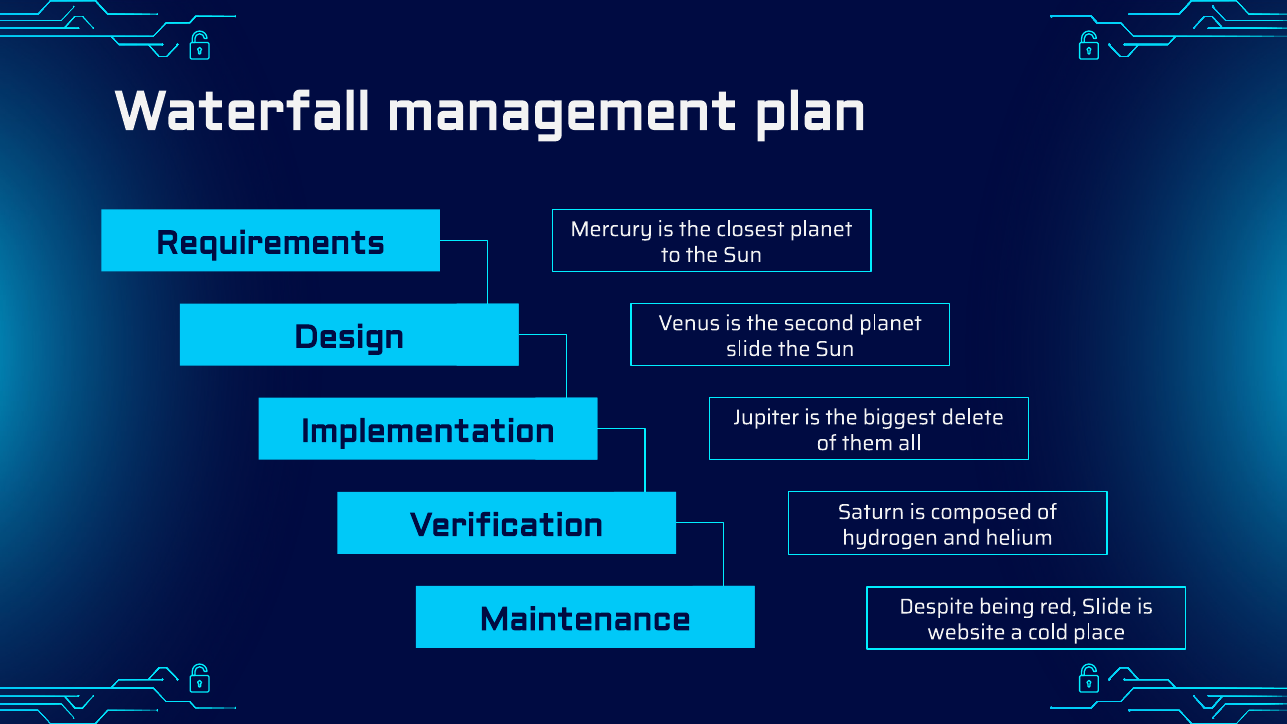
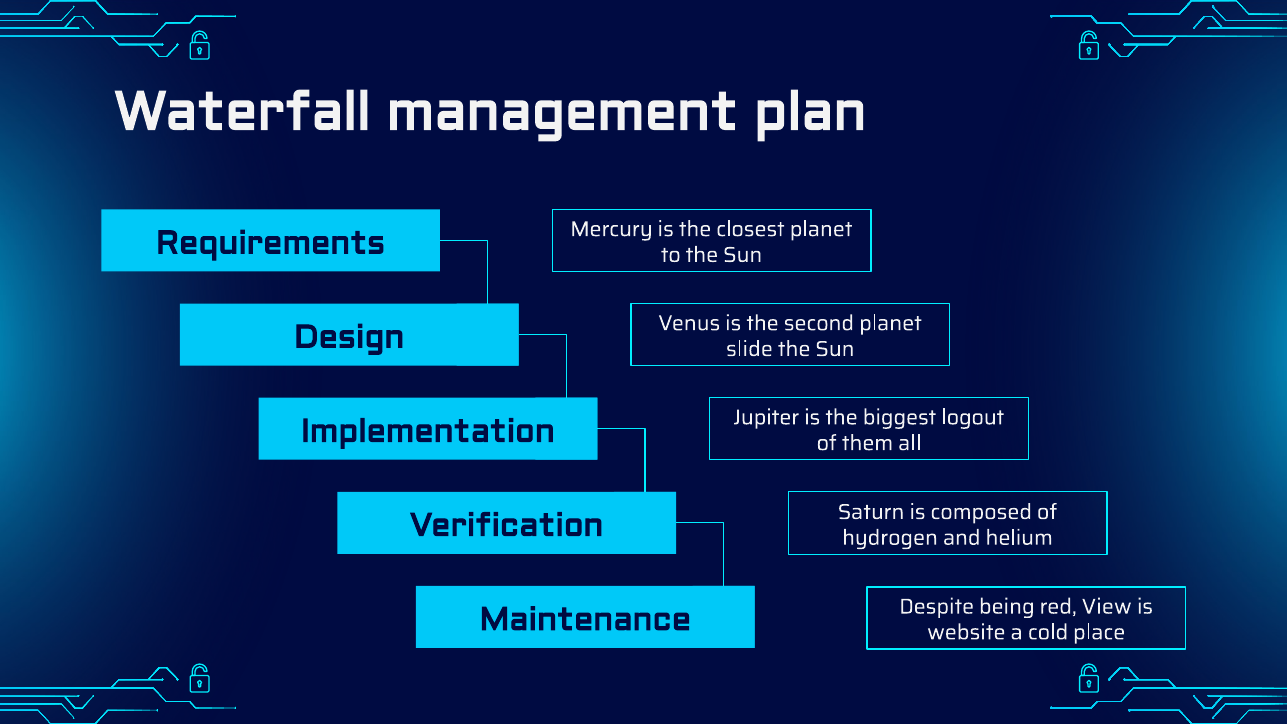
delete: delete -> logout
red Slide: Slide -> View
